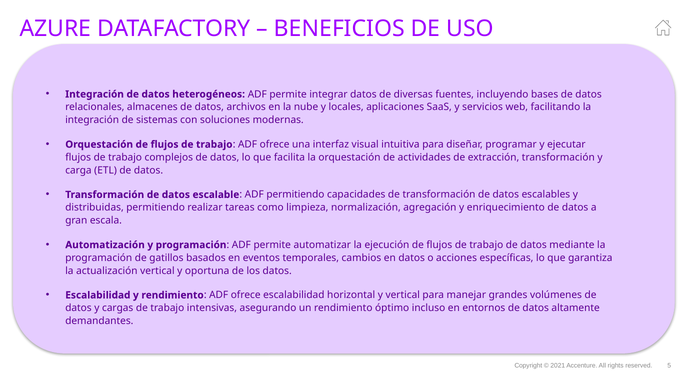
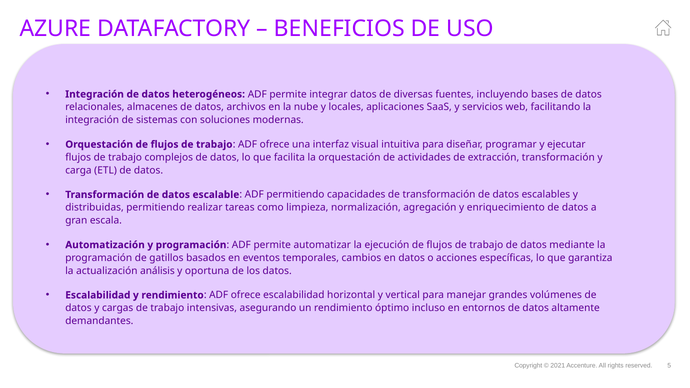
actualización vertical: vertical -> análisis
